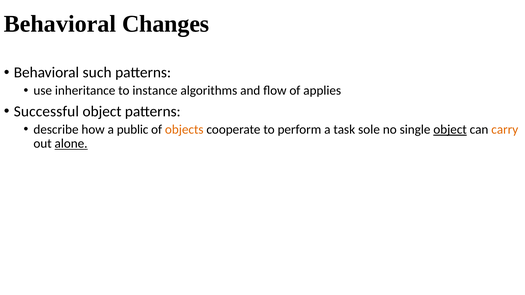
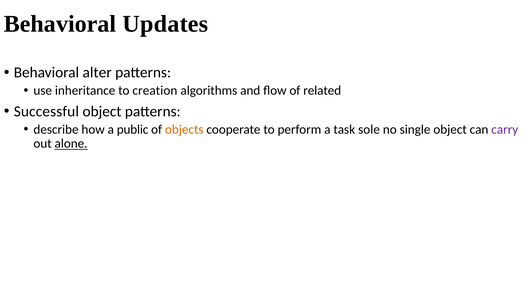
Changes: Changes -> Updates
such: such -> alter
instance: instance -> creation
applies: applies -> related
object at (450, 130) underline: present -> none
carry colour: orange -> purple
